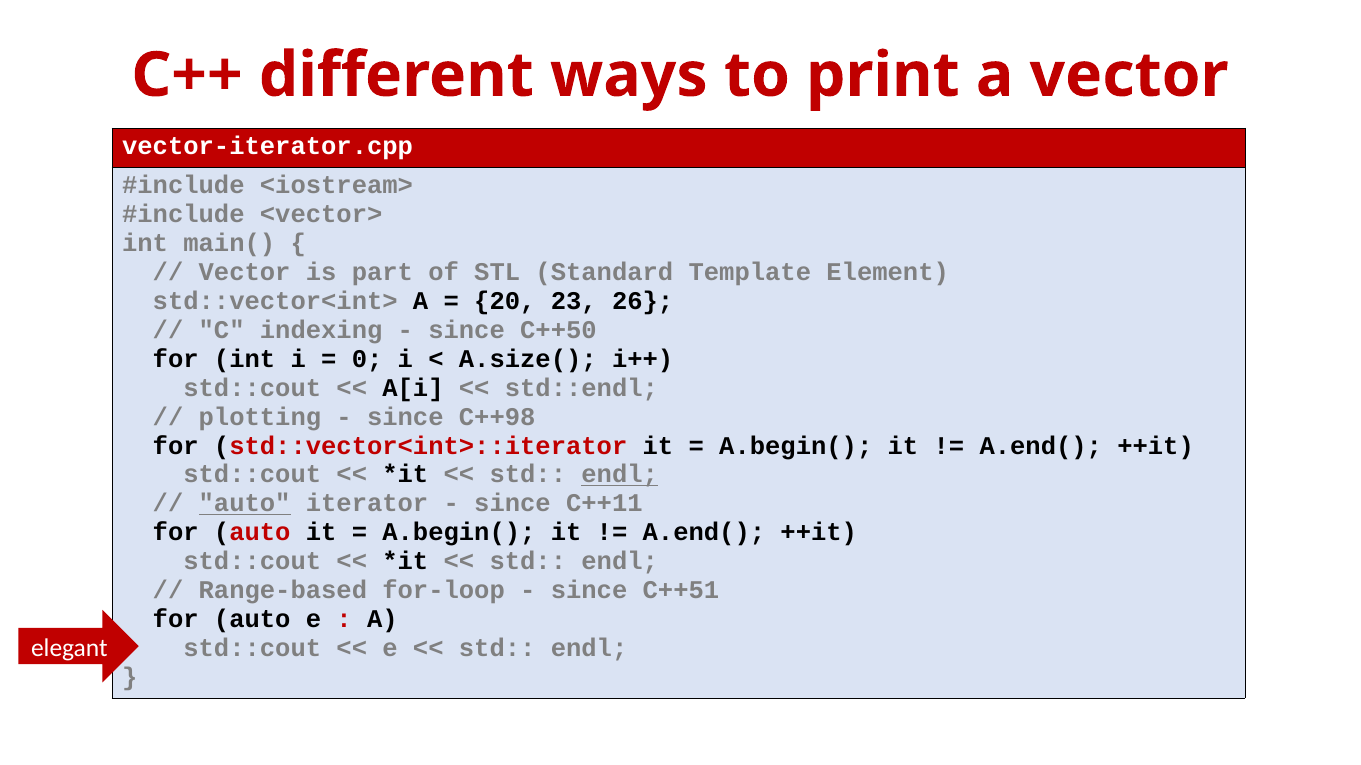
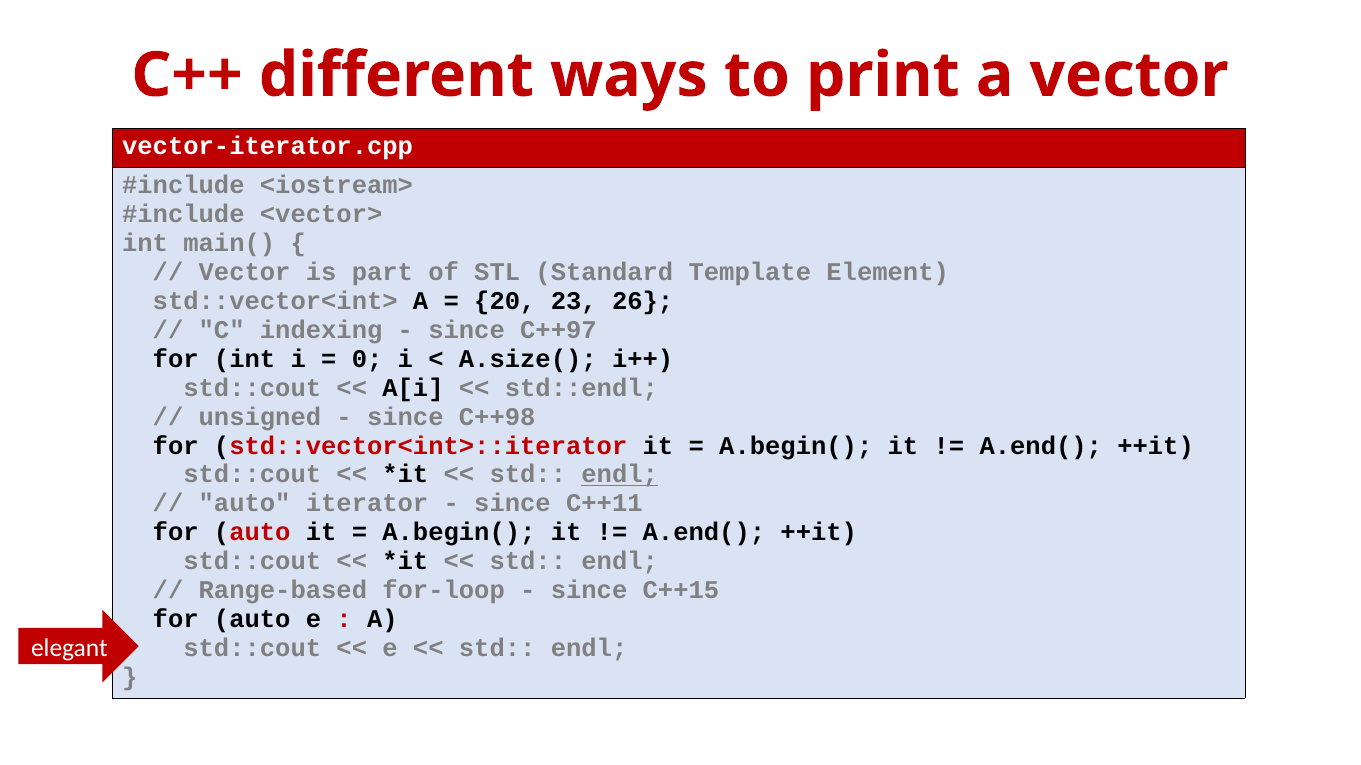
C++50: C++50 -> C++97
plotting: plotting -> unsigned
auto at (245, 504) underline: present -> none
C++51: C++51 -> C++15
